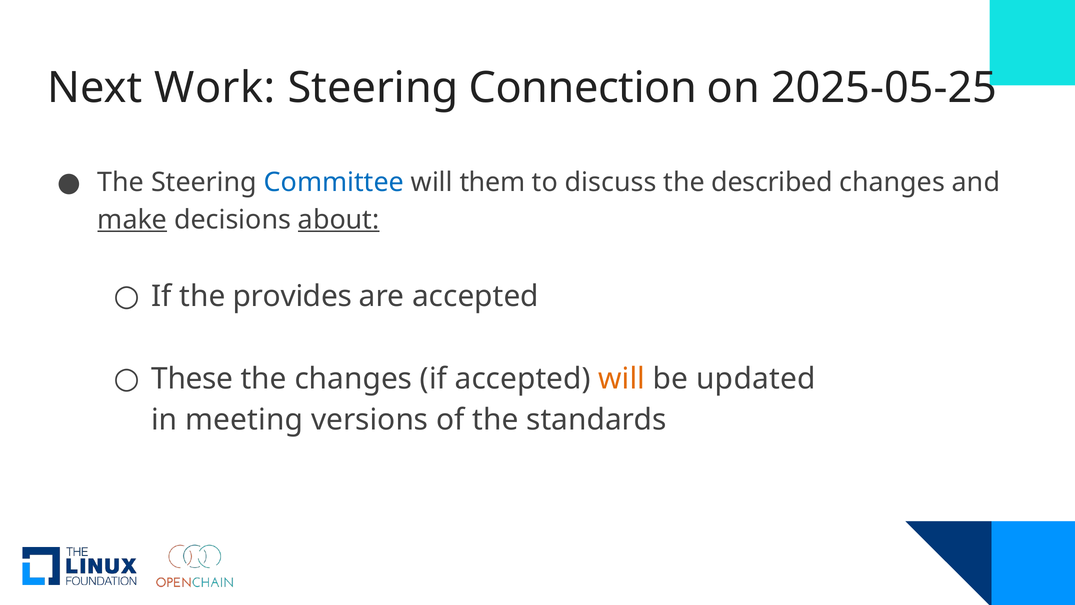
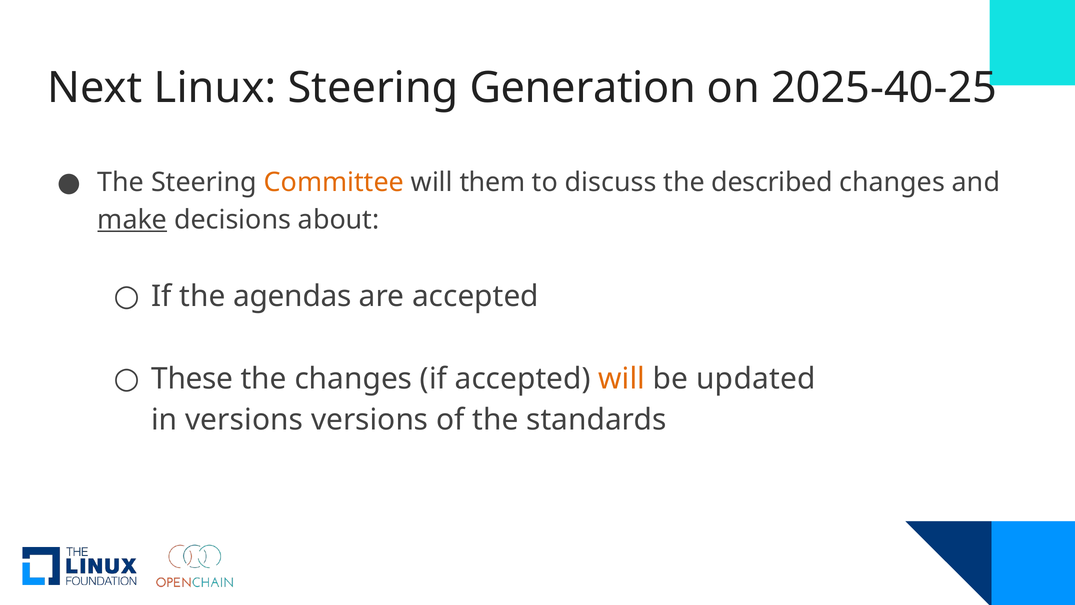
Work: Work -> Linux
Connection: Connection -> Generation
2025-05-25: 2025-05-25 -> 2025-40-25
Committee colour: blue -> orange
about underline: present -> none
provides: provides -> agendas
in meeting: meeting -> versions
